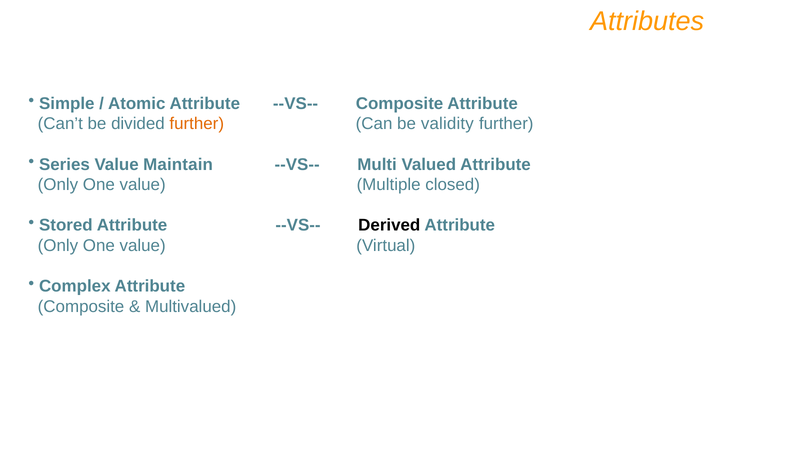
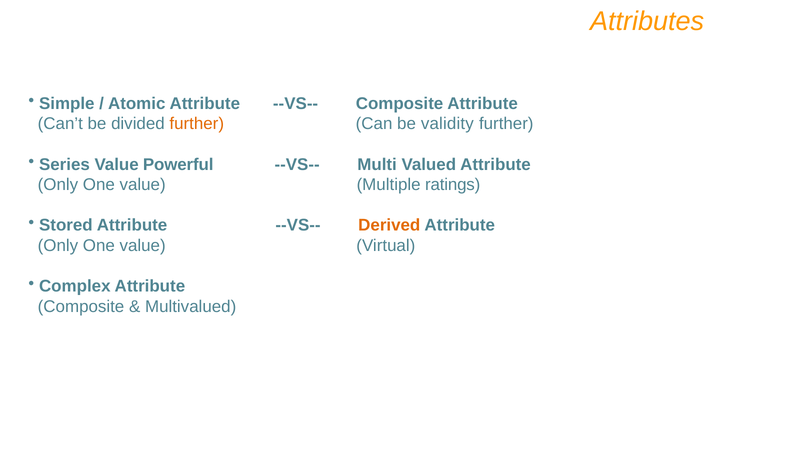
Maintain: Maintain -> Powerful
closed: closed -> ratings
Derived colour: black -> orange
